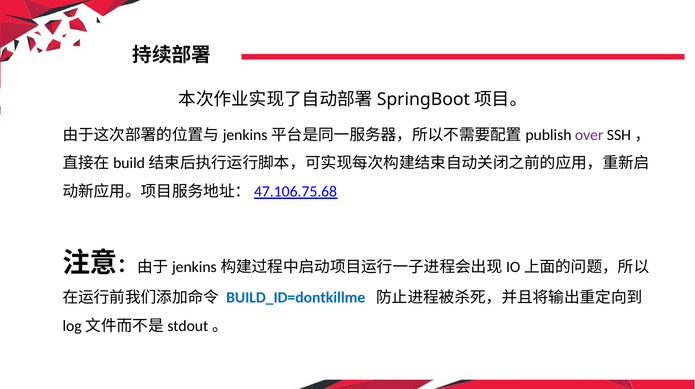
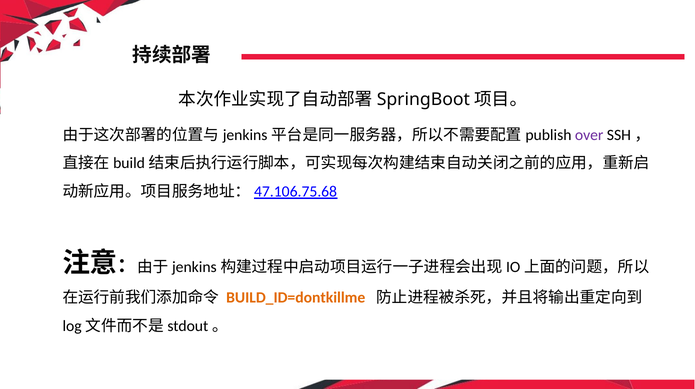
BUILD_ID=dontkillme colour: blue -> orange
